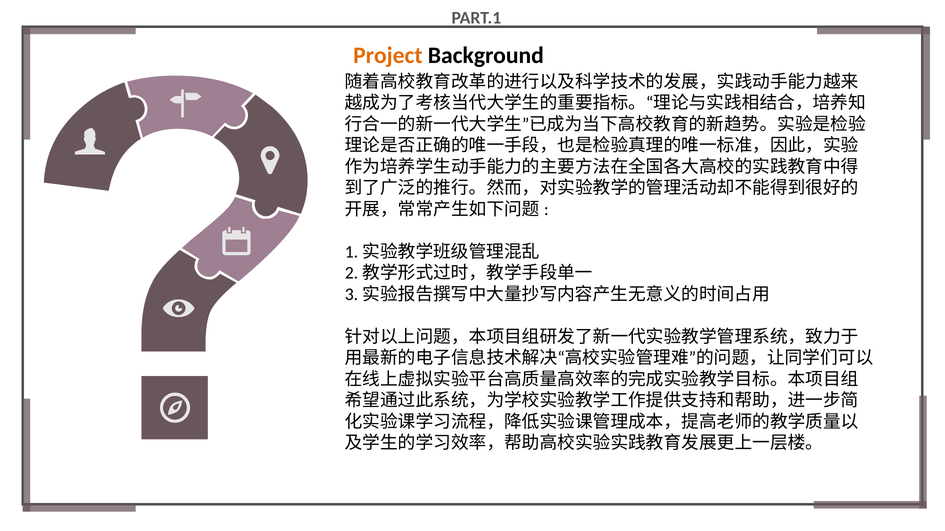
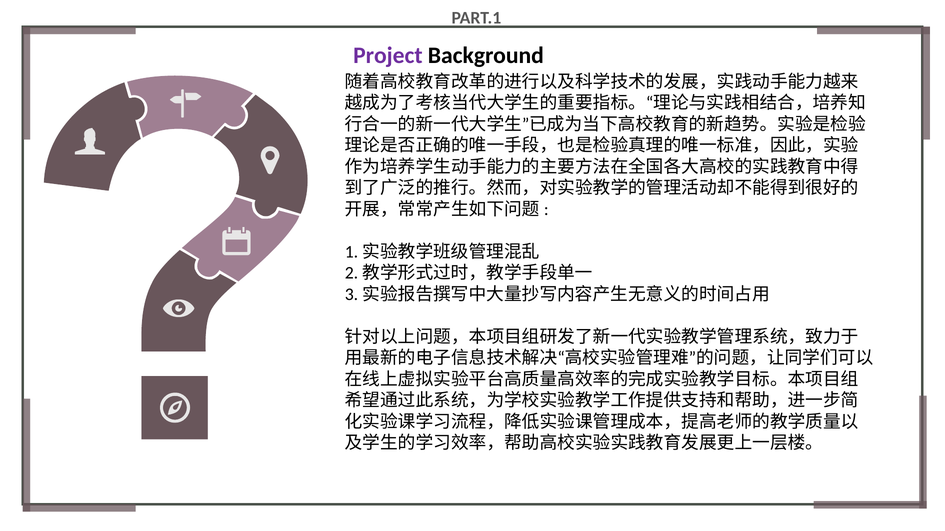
Project colour: orange -> purple
